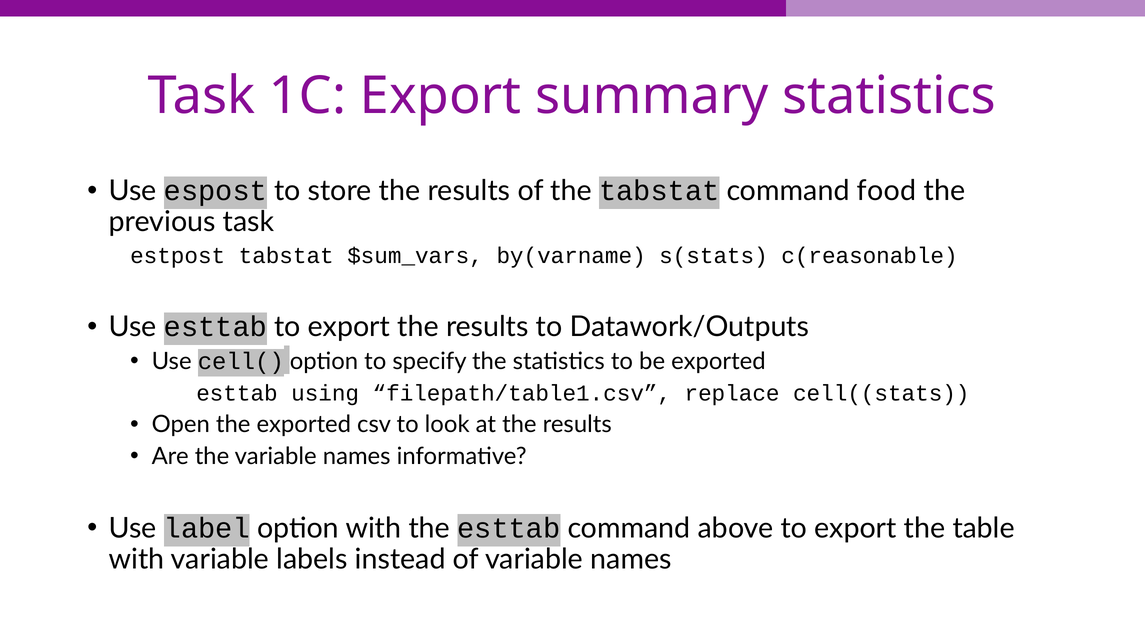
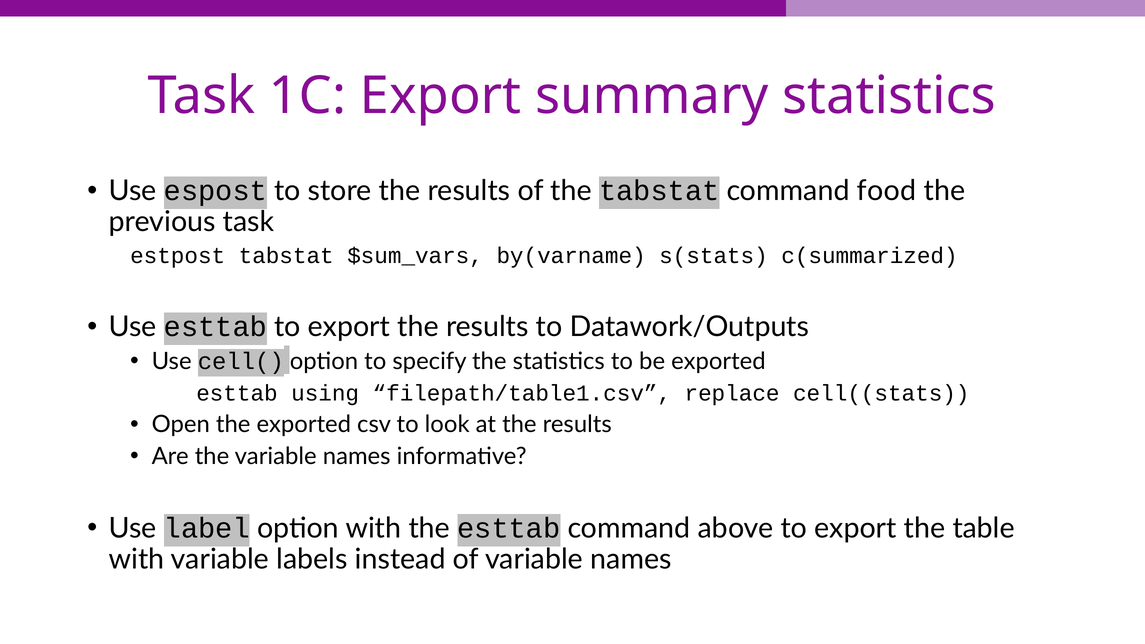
c(reasonable: c(reasonable -> c(summarized
